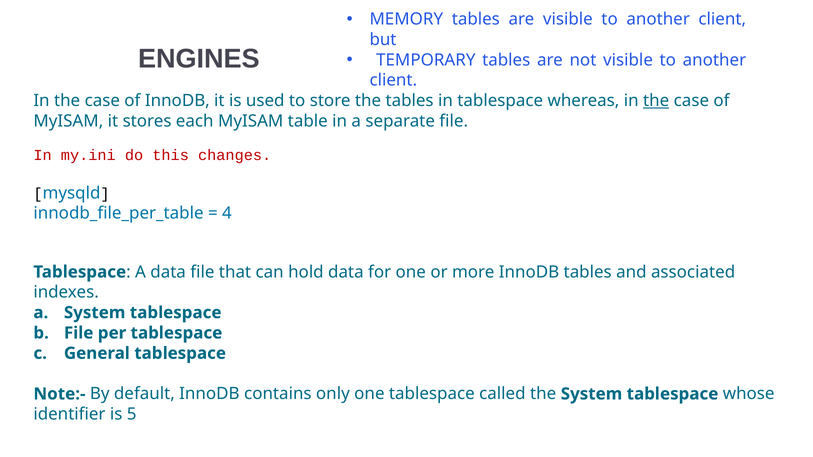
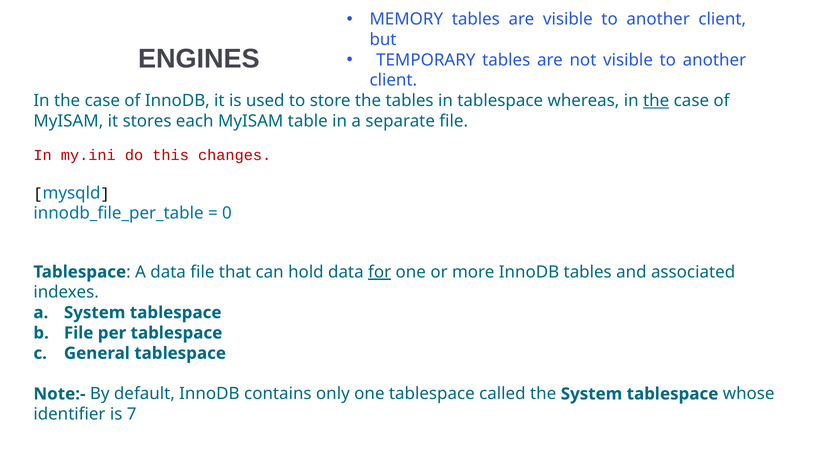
4: 4 -> 0
for underline: none -> present
5: 5 -> 7
